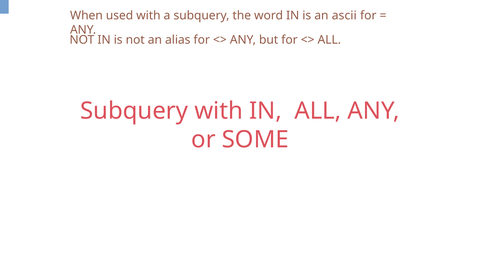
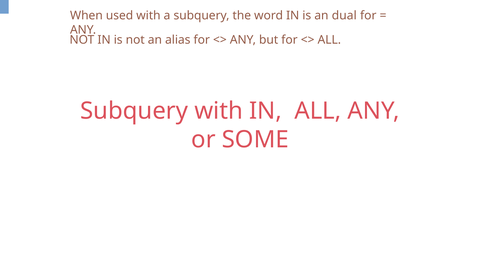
ascii: ascii -> dual
